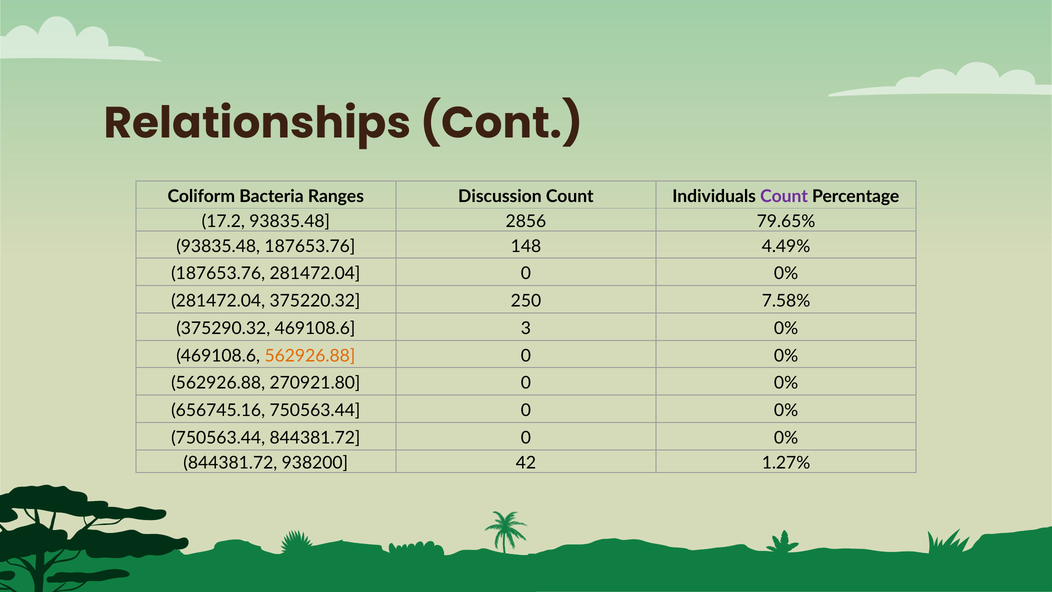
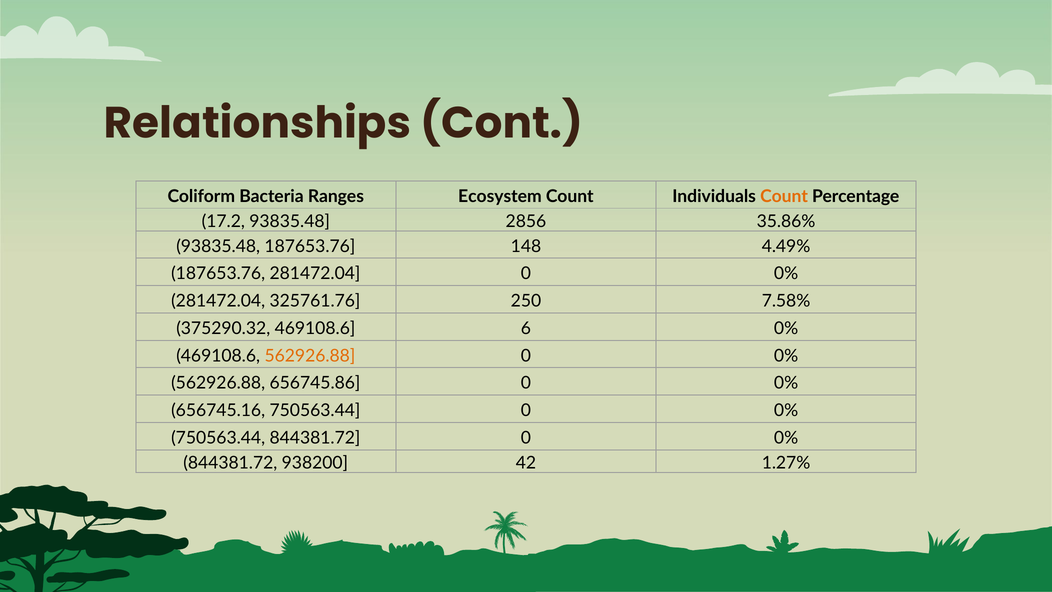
Discussion: Discussion -> Ecosystem
Count at (784, 196) colour: purple -> orange
79.65%: 79.65% -> 35.86%
375220.32: 375220.32 -> 325761.76
3: 3 -> 6
270921.80: 270921.80 -> 656745.86
